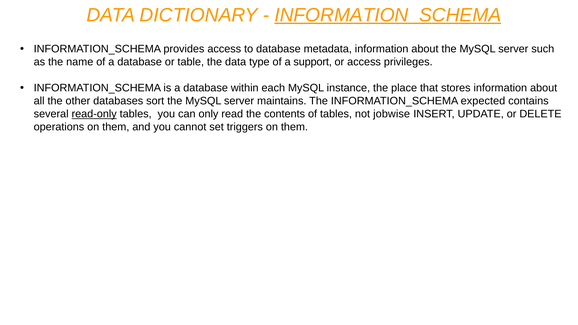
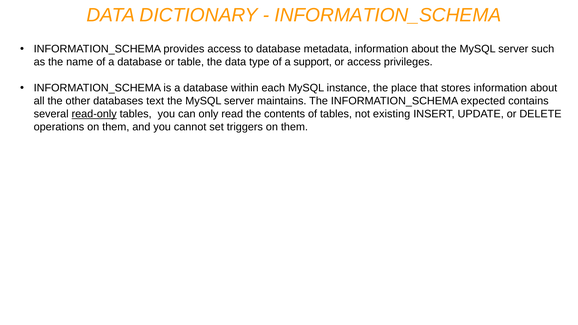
INFORMATION_SCHEMA at (388, 15) underline: present -> none
sort: sort -> text
jobwise: jobwise -> existing
